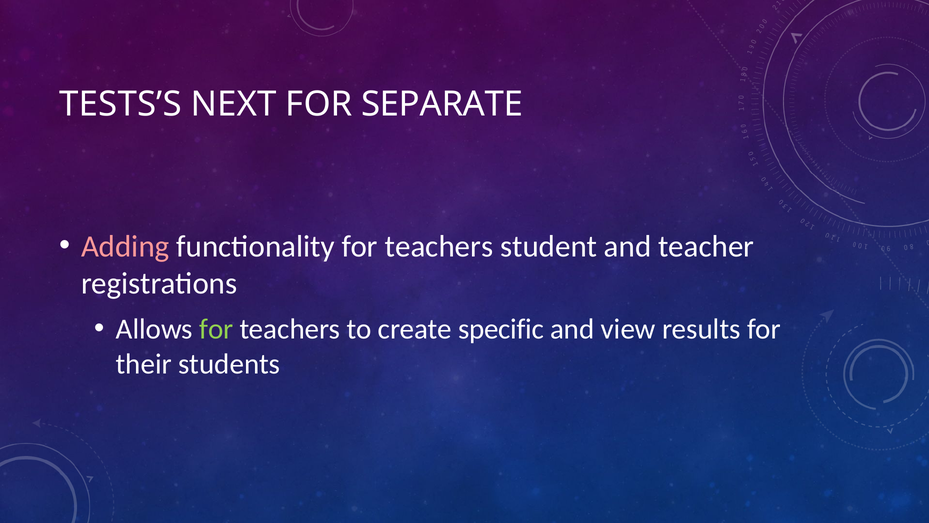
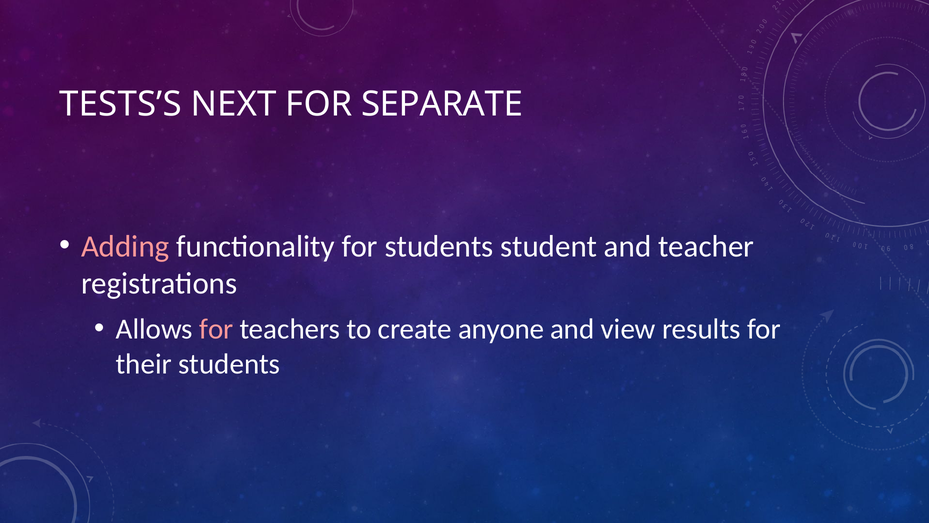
functionality for teachers: teachers -> students
for at (216, 329) colour: light green -> pink
specific: specific -> anyone
